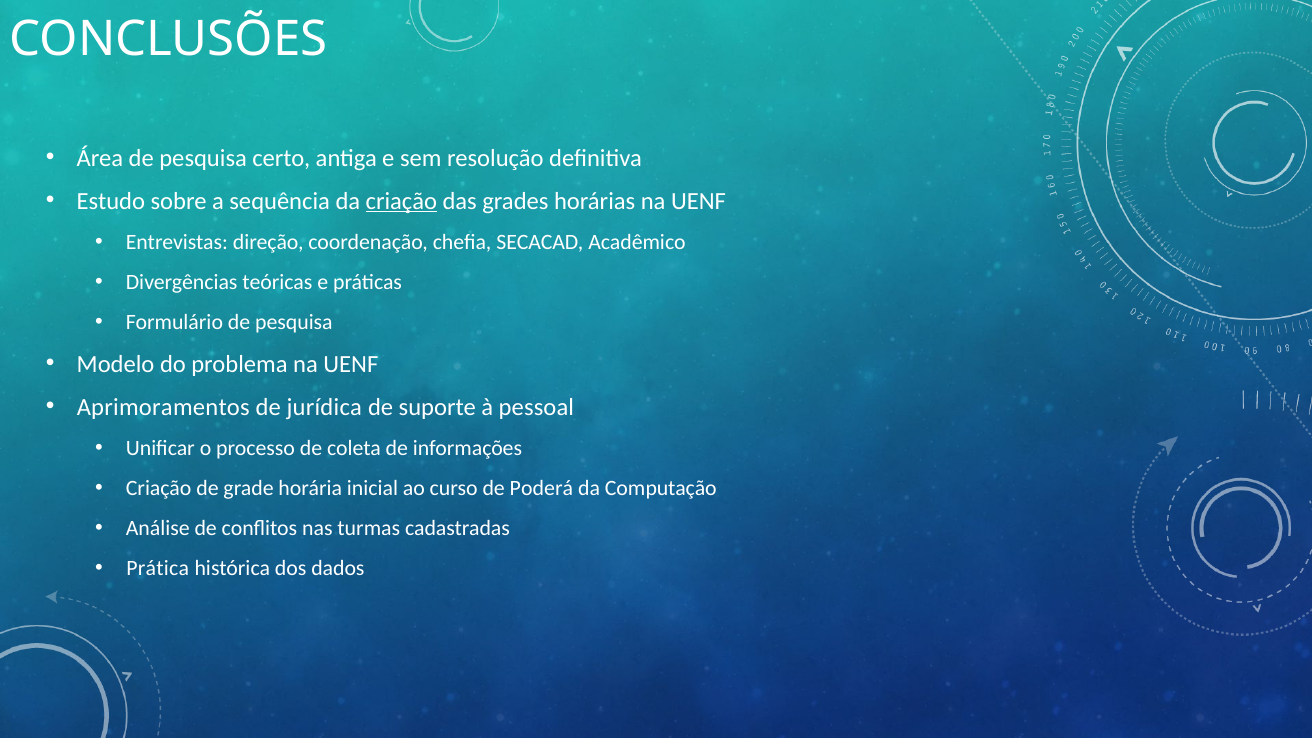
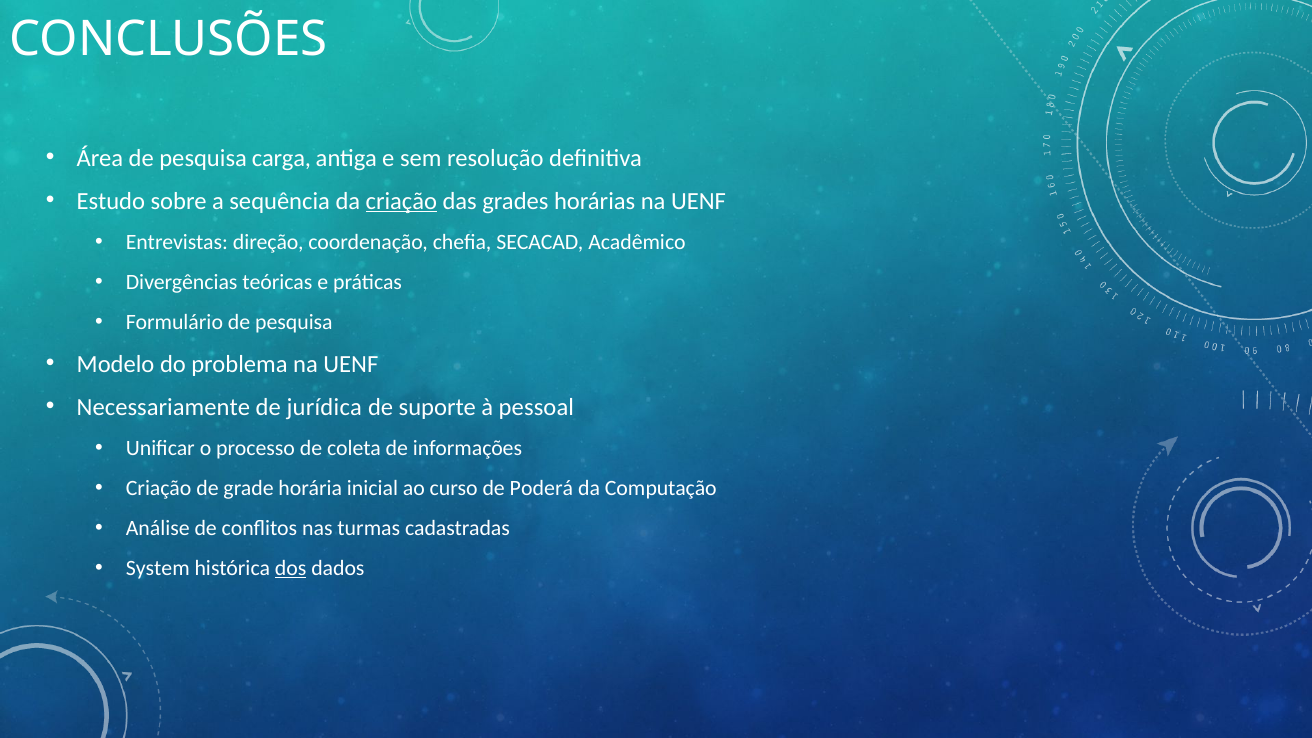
certo: certo -> carga
Aprimoramentos: Aprimoramentos -> Necessariamente
Prática: Prática -> System
dos underline: none -> present
